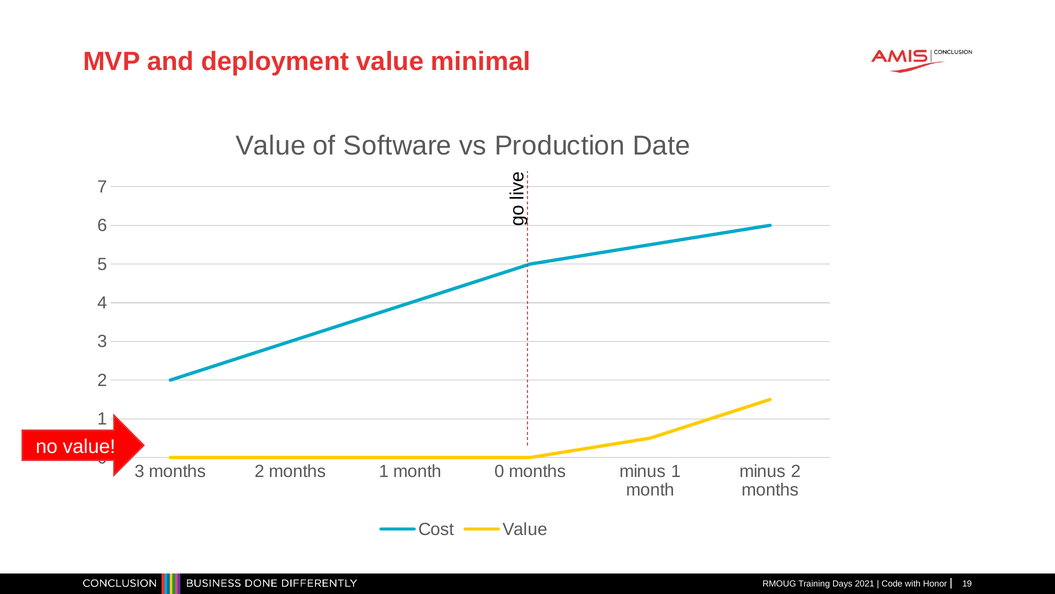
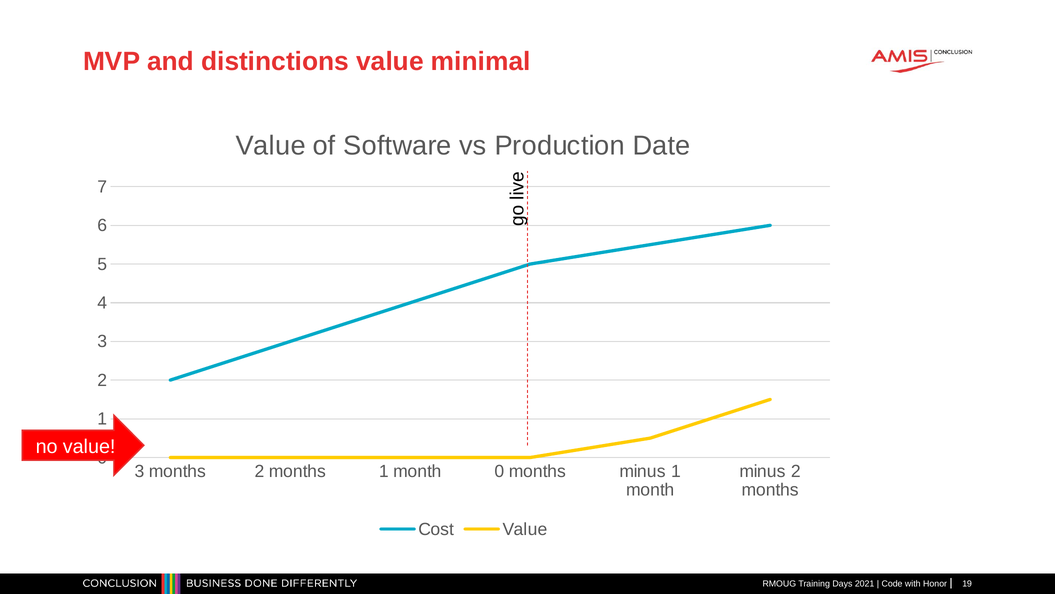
deployment: deployment -> distinctions
